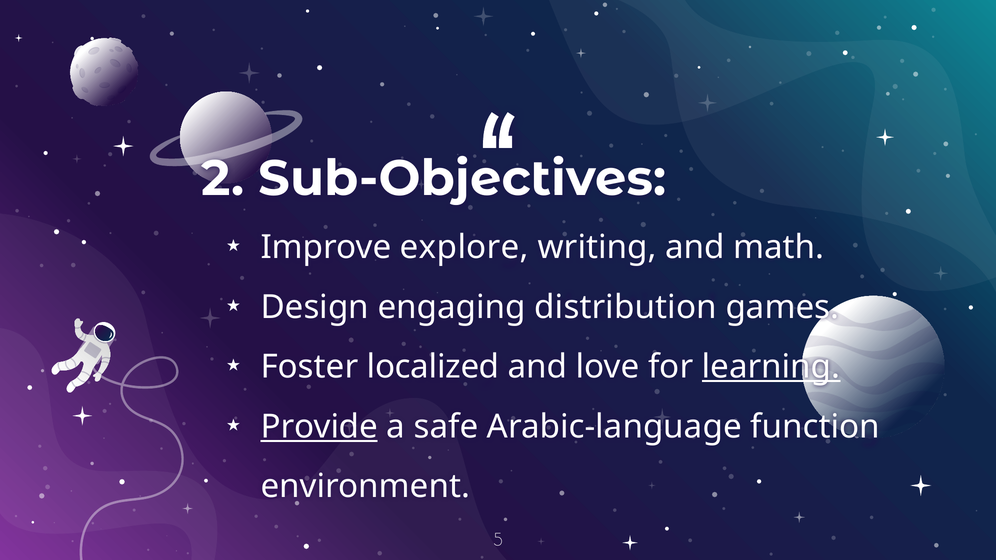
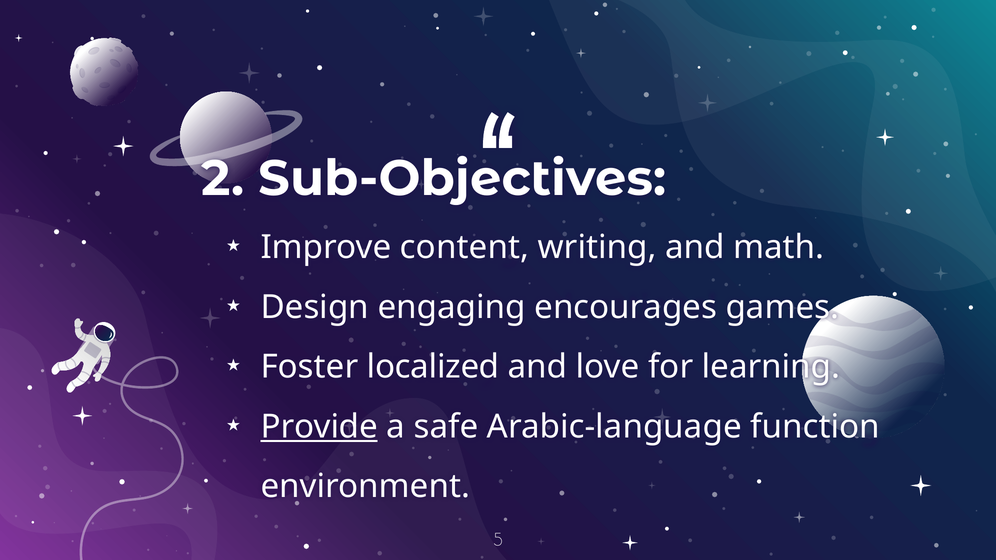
explore: explore -> content
distribution: distribution -> encourages
learning underline: present -> none
